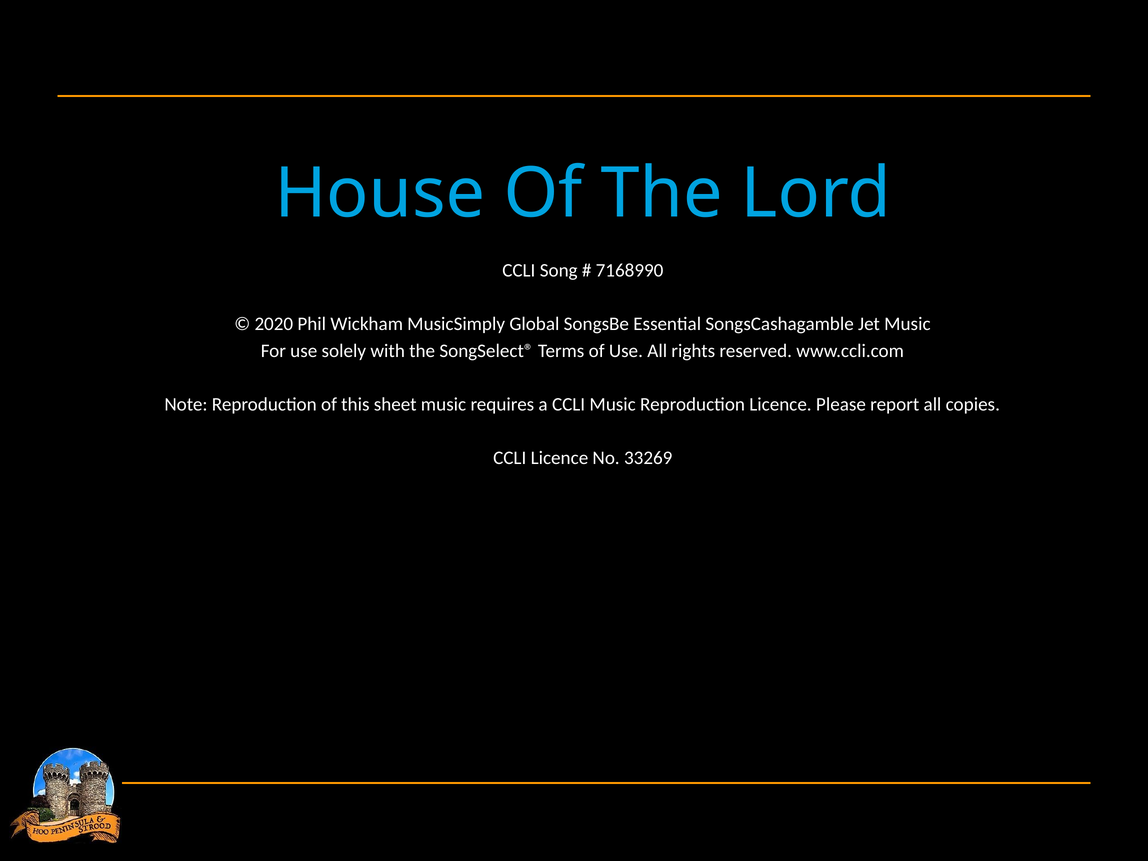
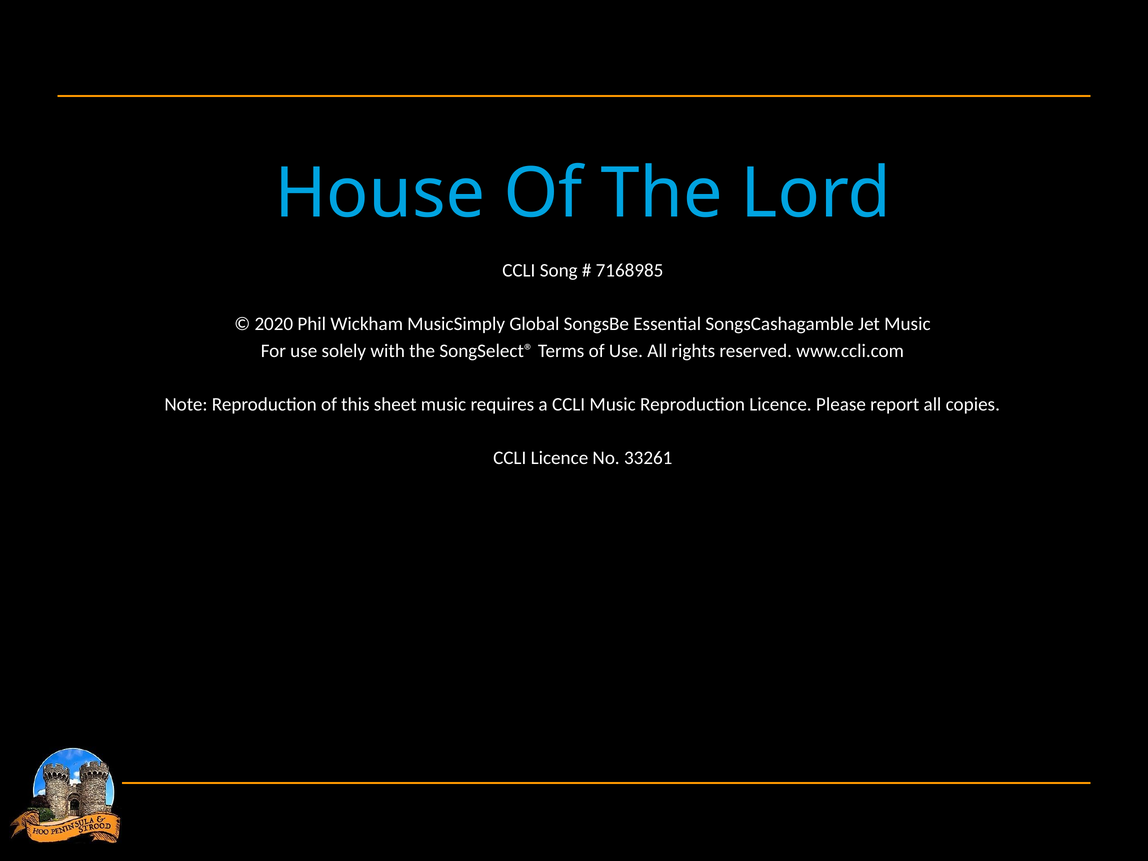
7168990: 7168990 -> 7168985
33269: 33269 -> 33261
